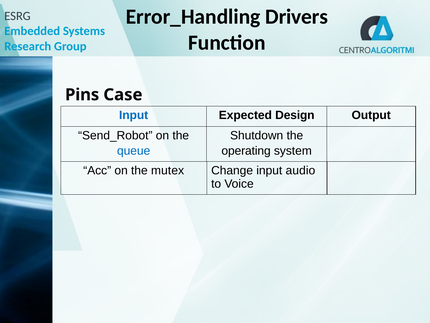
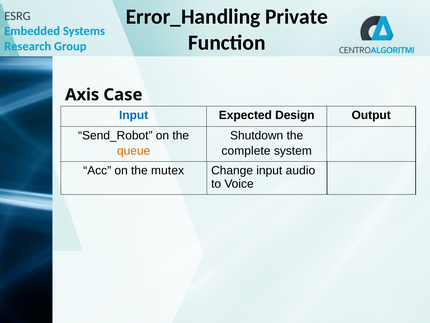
Drivers: Drivers -> Private
Pins: Pins -> Axis
queue colour: blue -> orange
operating: operating -> complete
